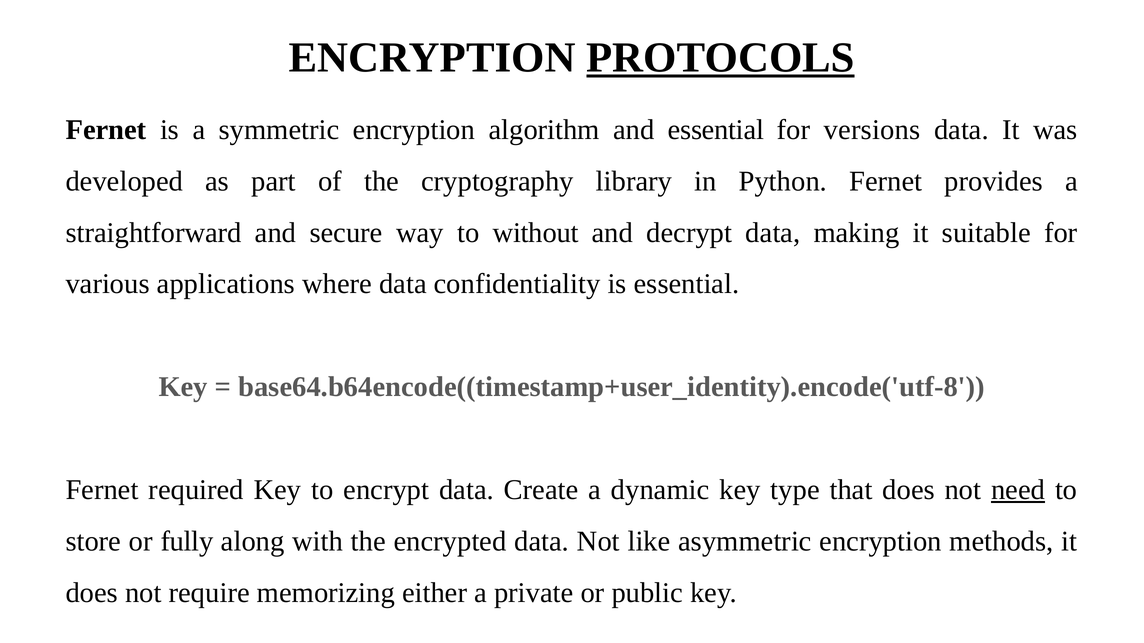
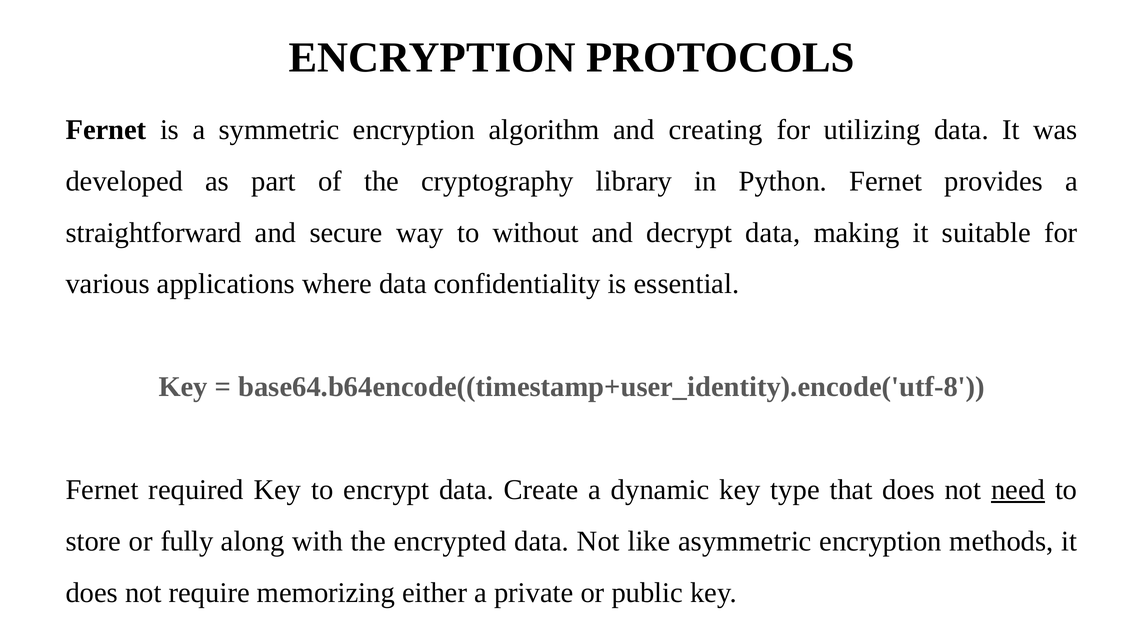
PROTOCOLS underline: present -> none
and essential: essential -> creating
versions: versions -> utilizing
